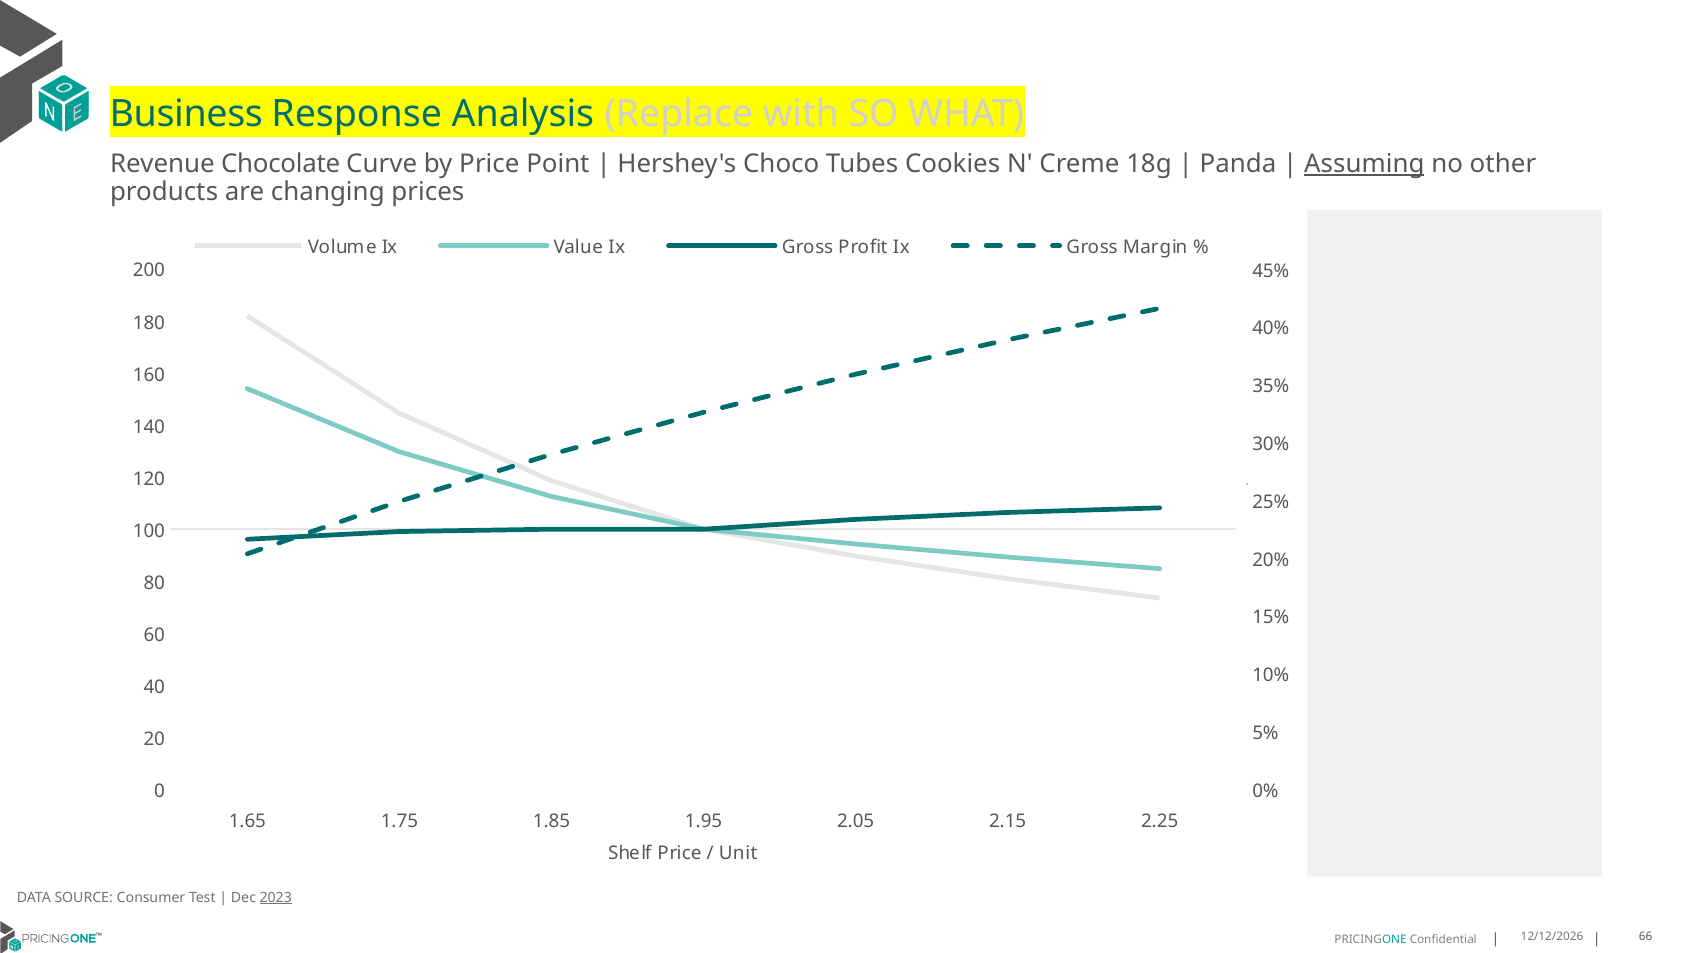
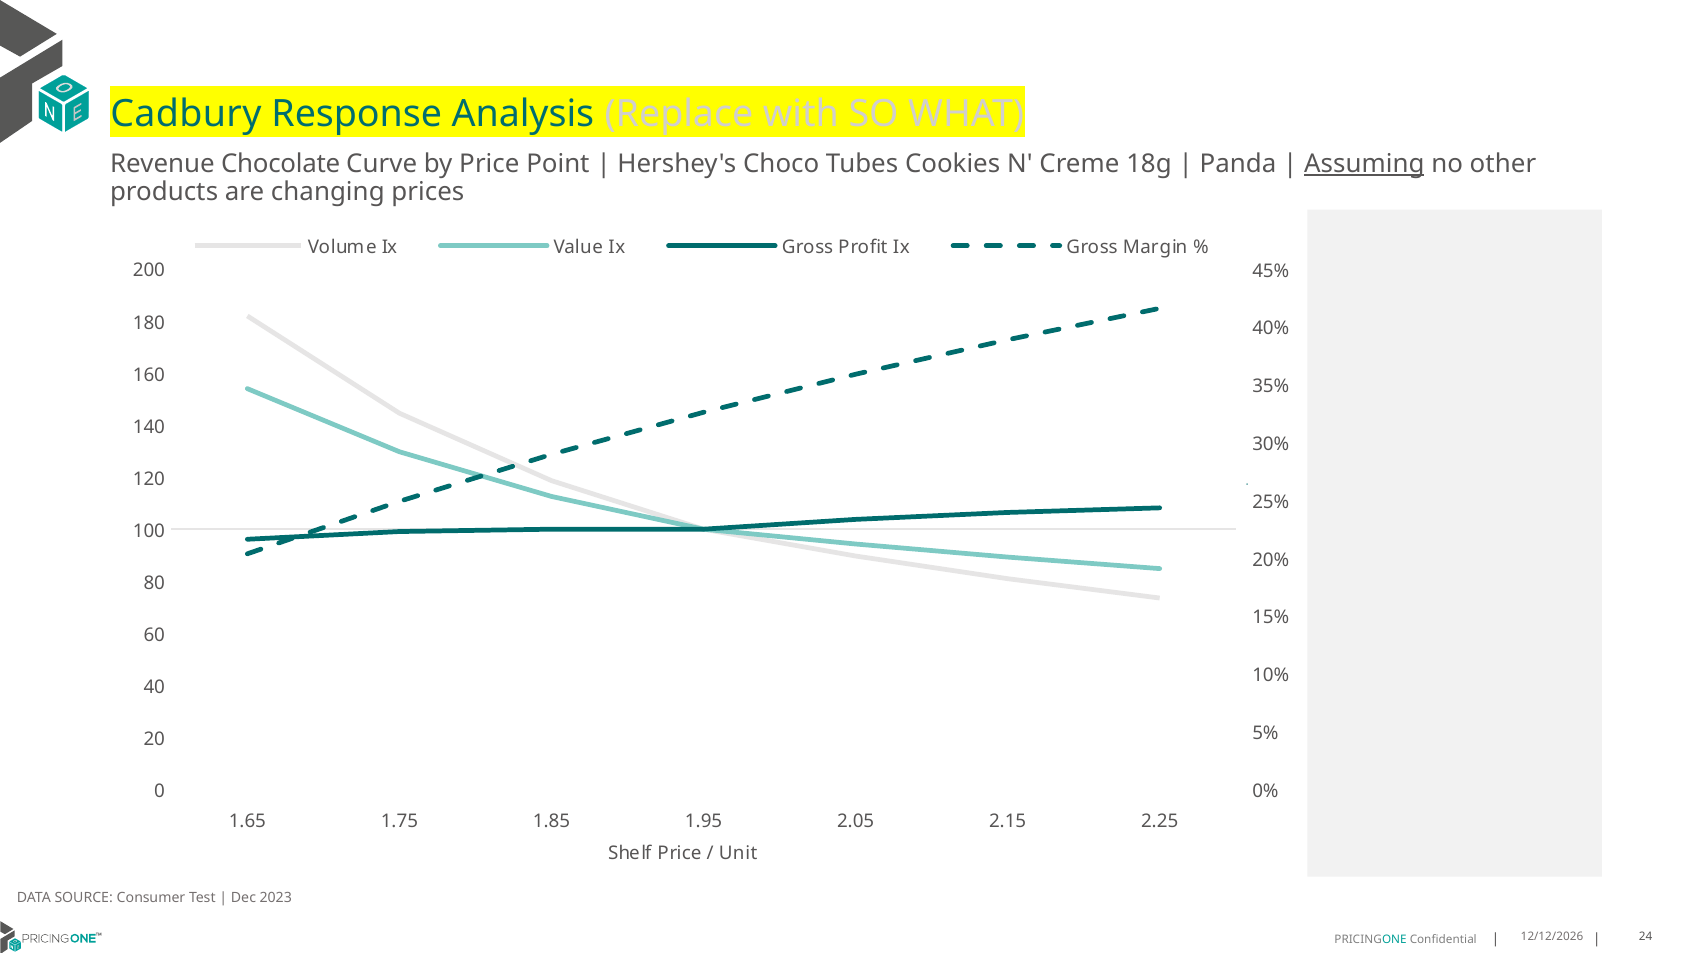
Business: Business -> Cadbury
2023 underline: present -> none
66: 66 -> 24
